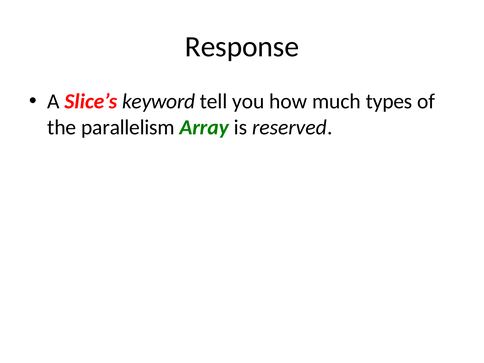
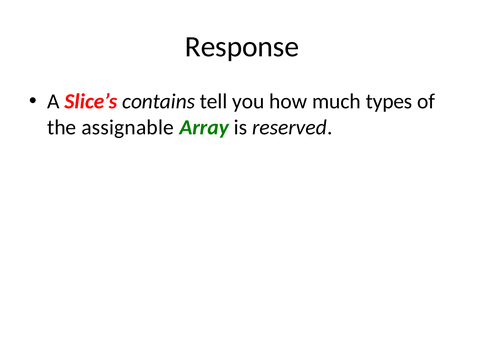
keyword: keyword -> contains
parallelism: parallelism -> assignable
